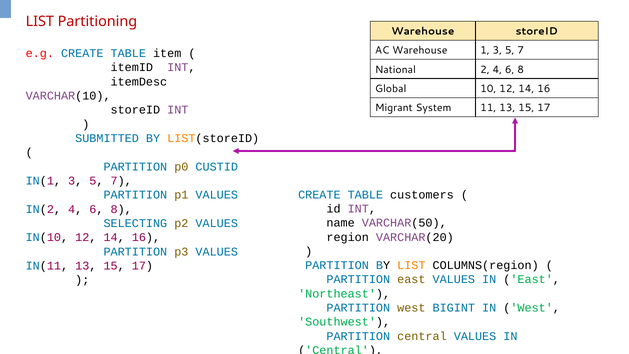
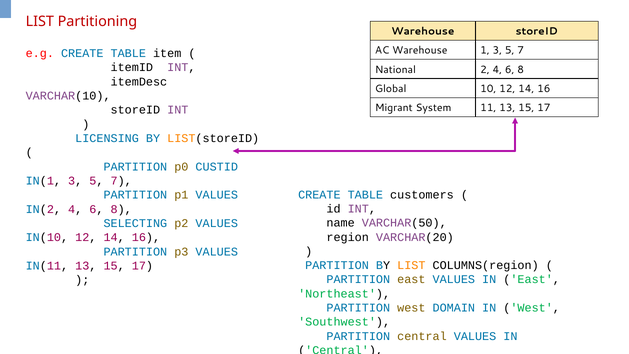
SUBMITTED: SUBMITTED -> LICENSING
BIGINT: BIGINT -> DOMAIN
